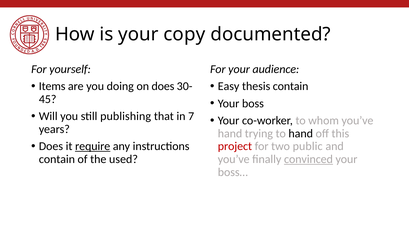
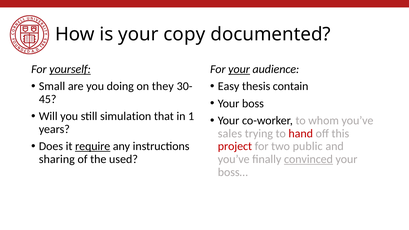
yourself underline: none -> present
your at (239, 69) underline: none -> present
Items: Items -> Small
on does: does -> they
publishing: publishing -> simulation
7: 7 -> 1
hand at (230, 133): hand -> sales
hand at (301, 133) colour: black -> red
contain at (57, 159): contain -> sharing
